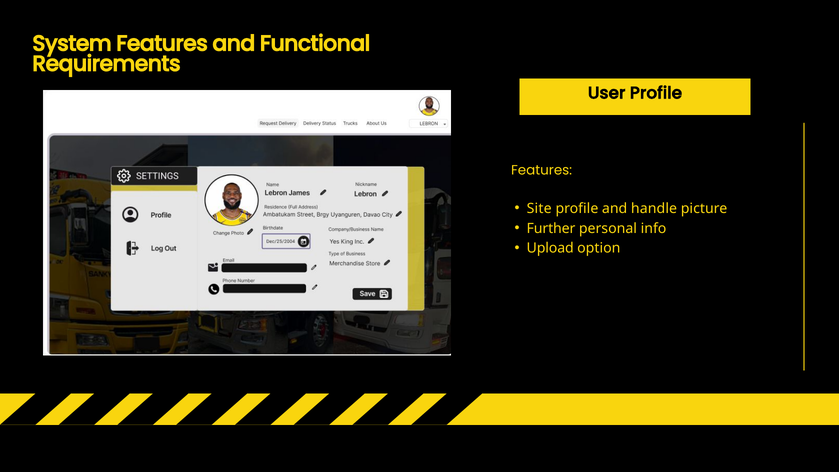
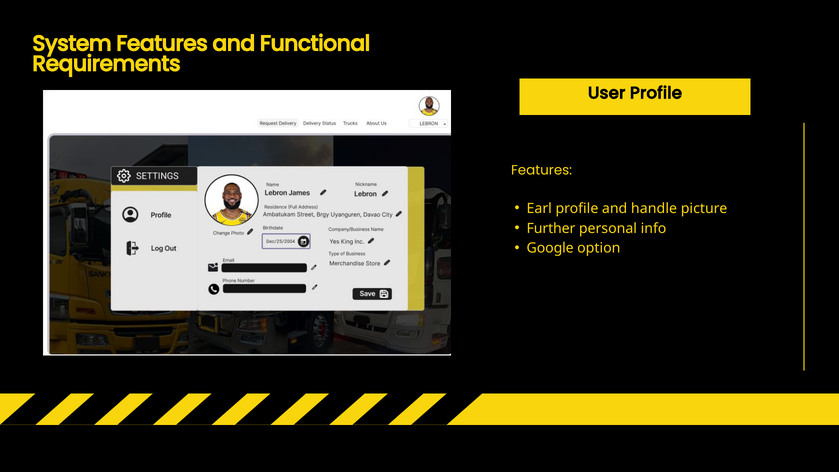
Site: Site -> Earl
Upload: Upload -> Google
